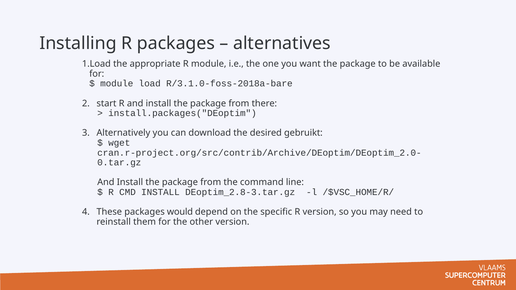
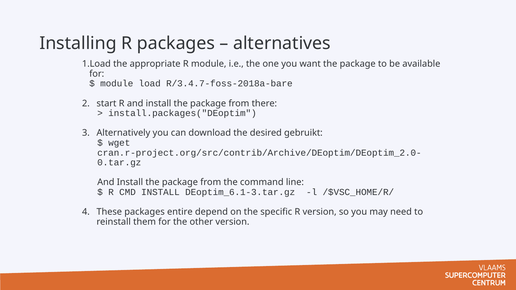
R/3.1.0-foss-2018a-bare: R/3.1.0-foss-2018a-bare -> R/3.4.7-foss-2018a-bare
DEoptim_2.8-3.tar.gz: DEoptim_2.8-3.tar.gz -> DEoptim_6.1-3.tar.gz
would: would -> entire
